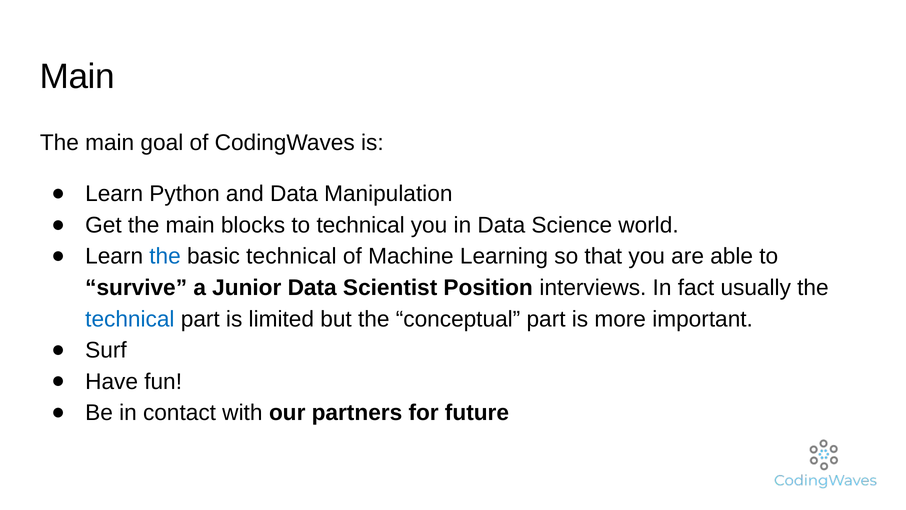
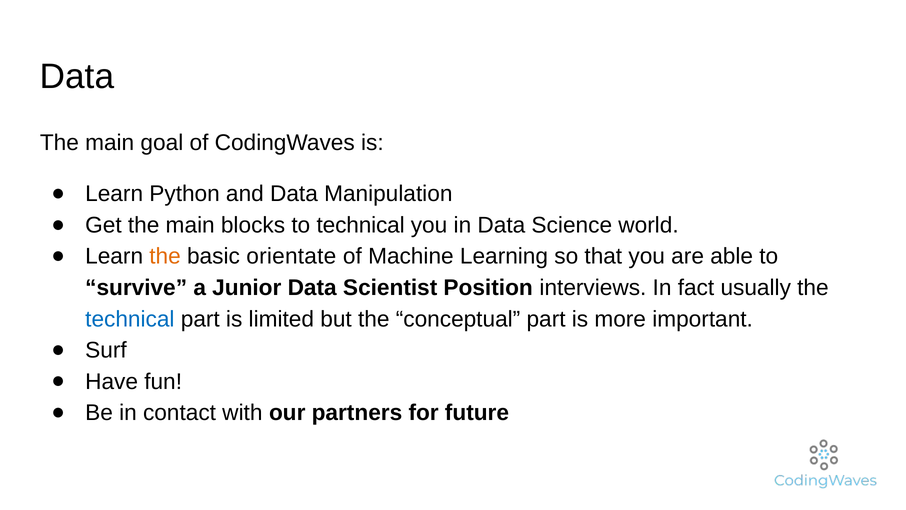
Main at (77, 77): Main -> Data
the at (165, 256) colour: blue -> orange
basic technical: technical -> orientate
